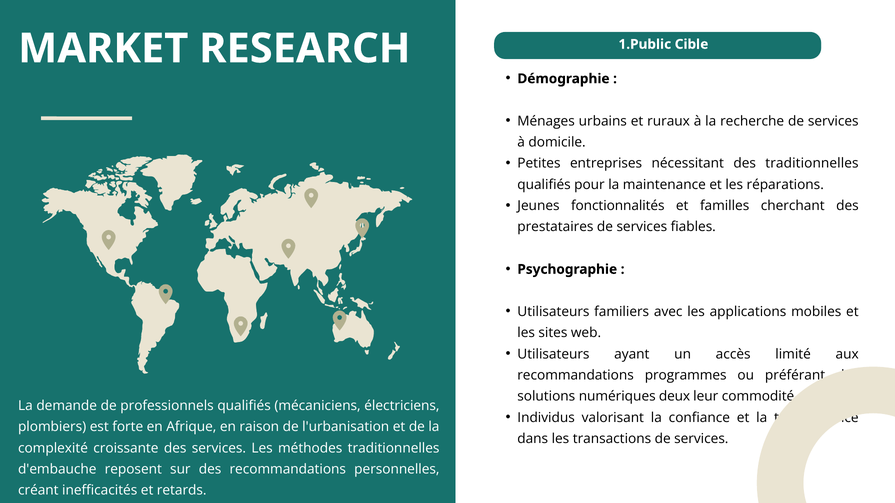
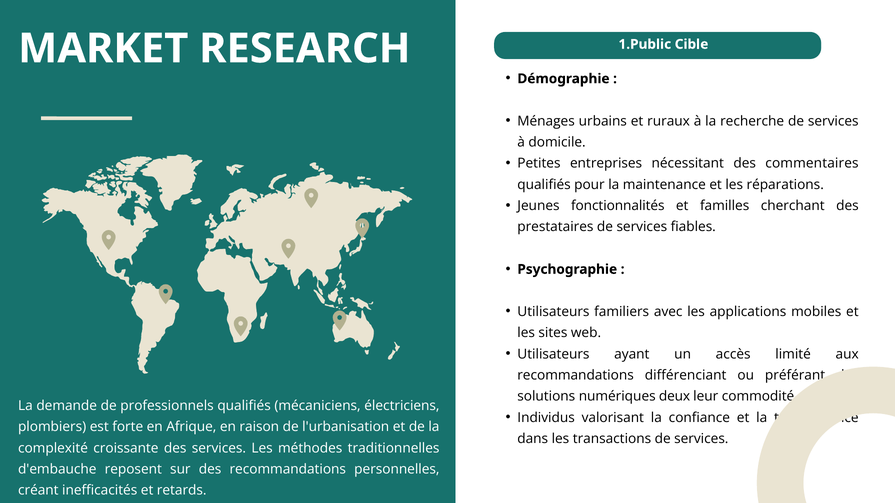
des traditionnelles: traditionnelles -> commentaires
programmes: programmes -> différenciant
